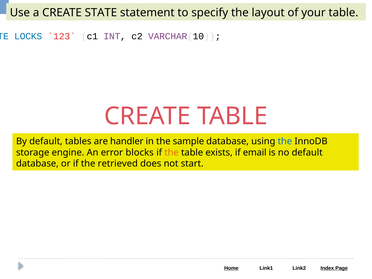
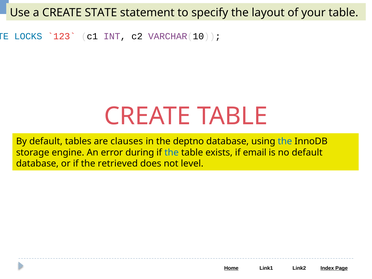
handler: handler -> clauses
sample: sample -> deptno
blocks: blocks -> during
the at (172, 153) colour: orange -> blue
start: start -> level
